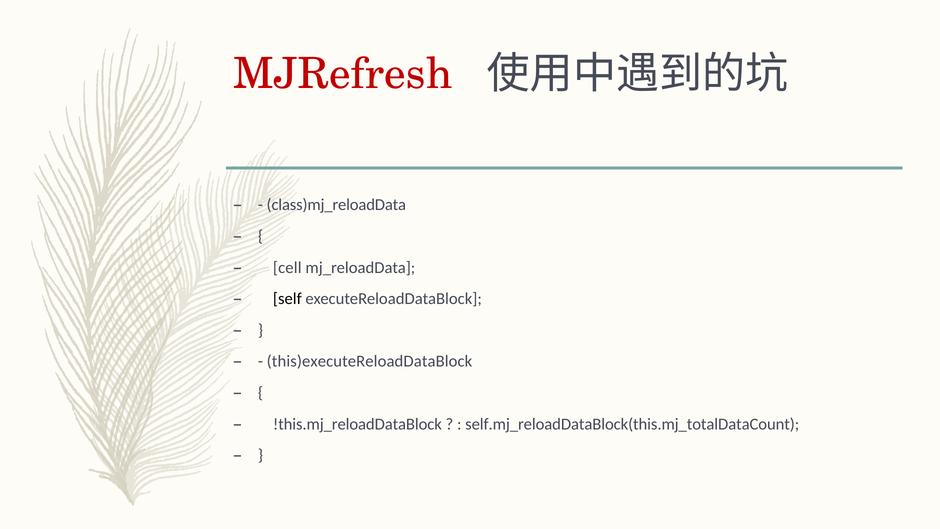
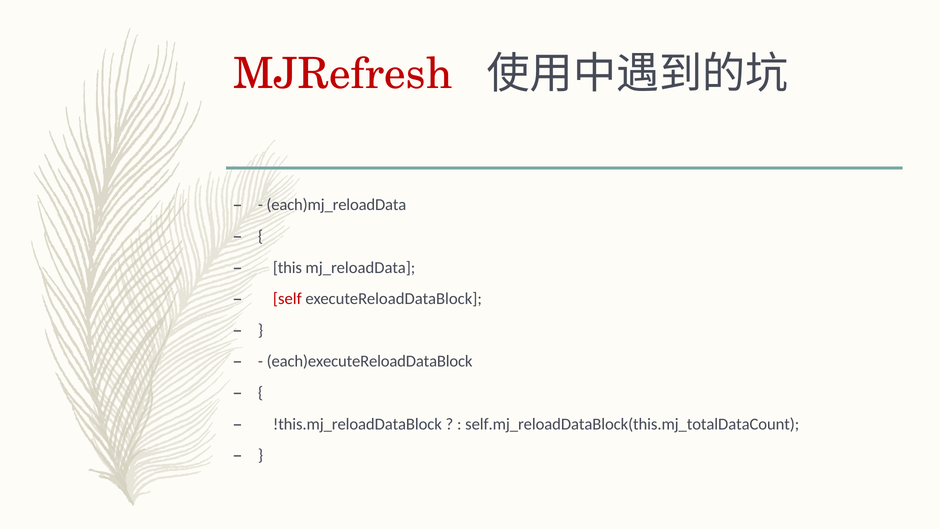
class)mj_reloadData: class)mj_reloadData -> each)mj_reloadData
cell: cell -> this
self colour: black -> red
this)executeReloadDataBlock: this)executeReloadDataBlock -> each)executeReloadDataBlock
